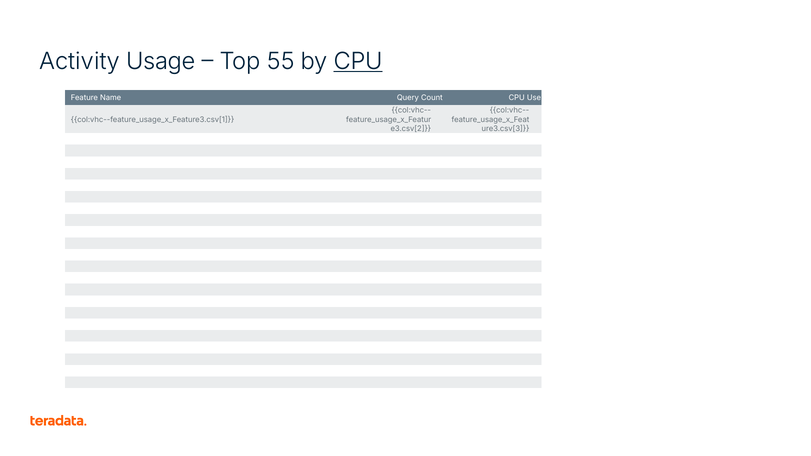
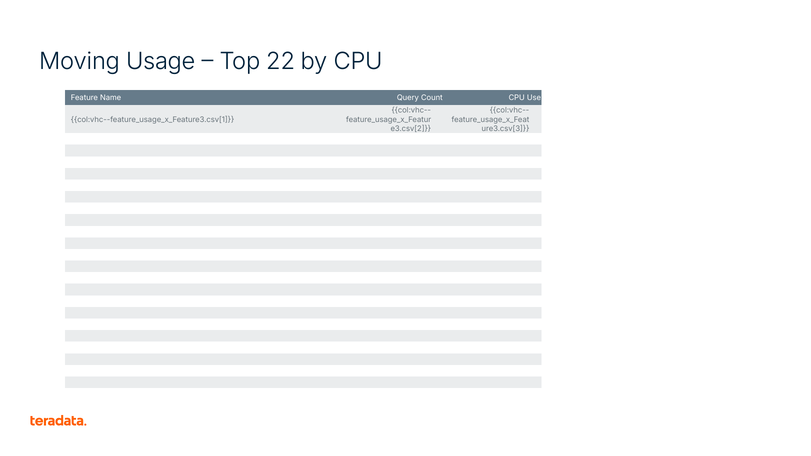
Activity: Activity -> Moving
55: 55 -> 22
CPU at (358, 61) underline: present -> none
